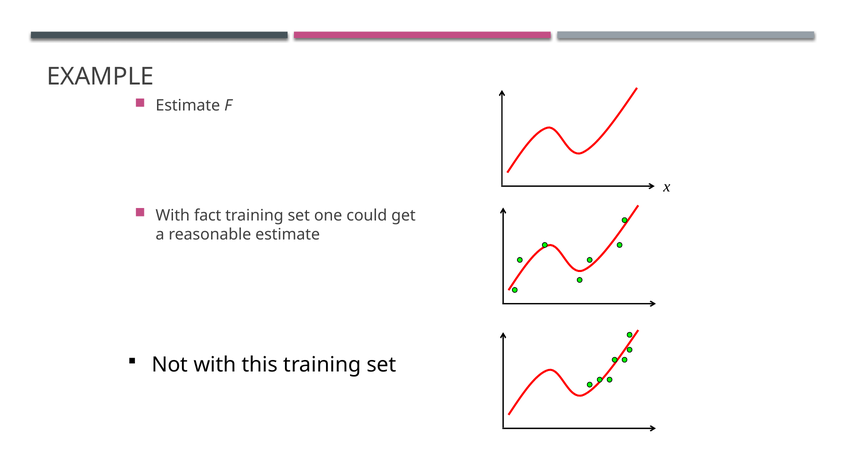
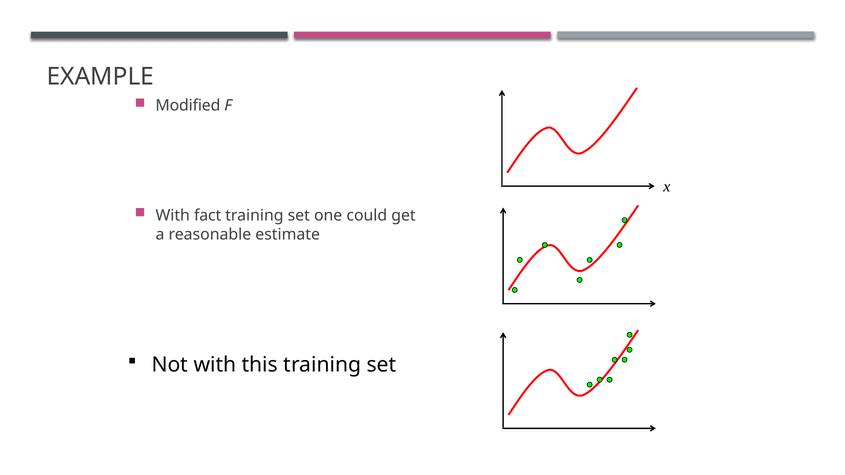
Estimate at (188, 106): Estimate -> Modified
